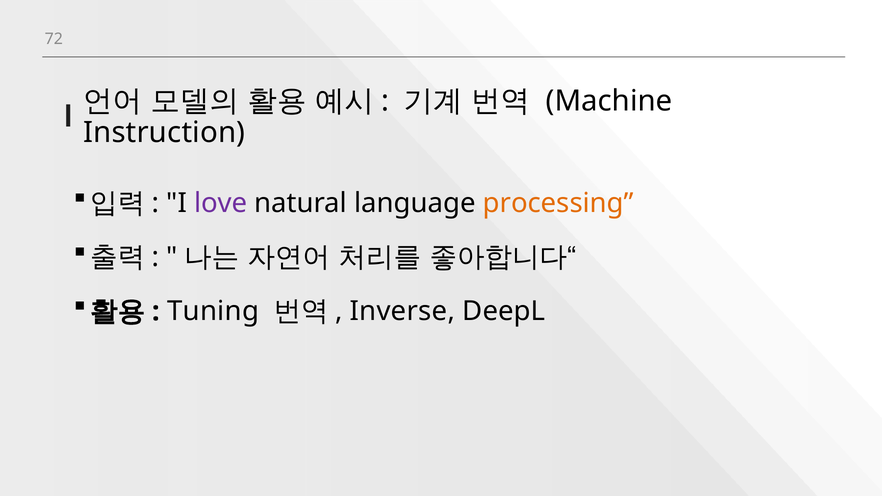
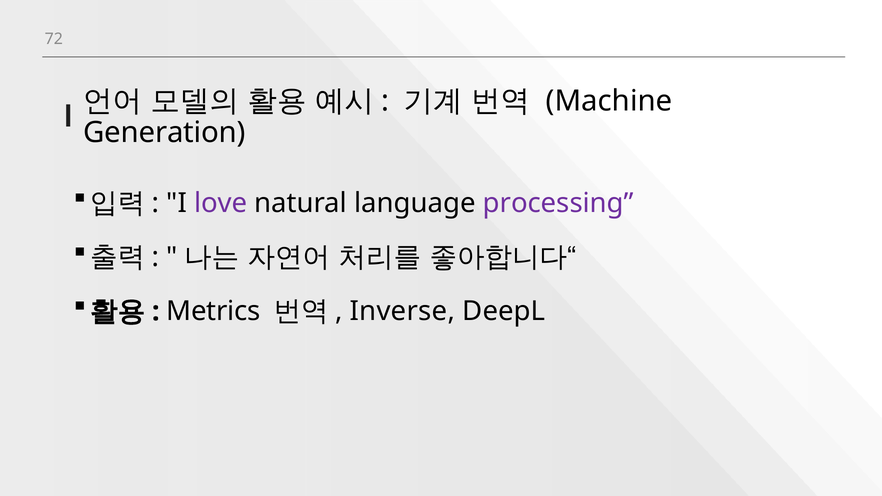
Instruction: Instruction -> Generation
processing colour: orange -> purple
Tuning: Tuning -> Metrics
